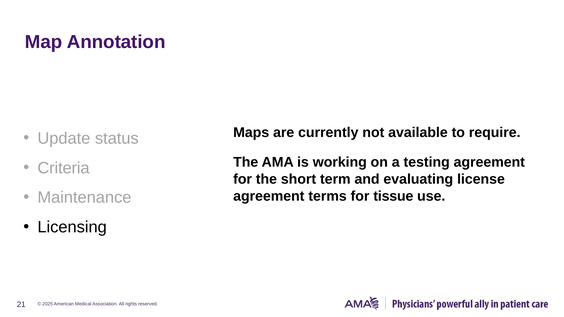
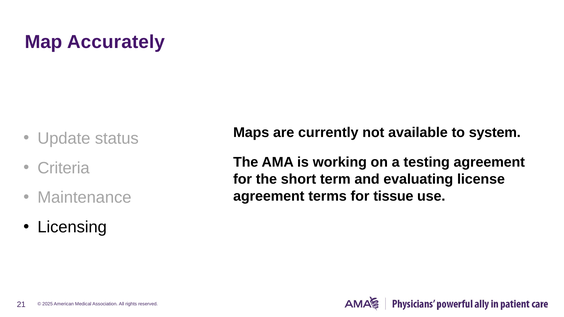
Annotation: Annotation -> Accurately
require: require -> system
